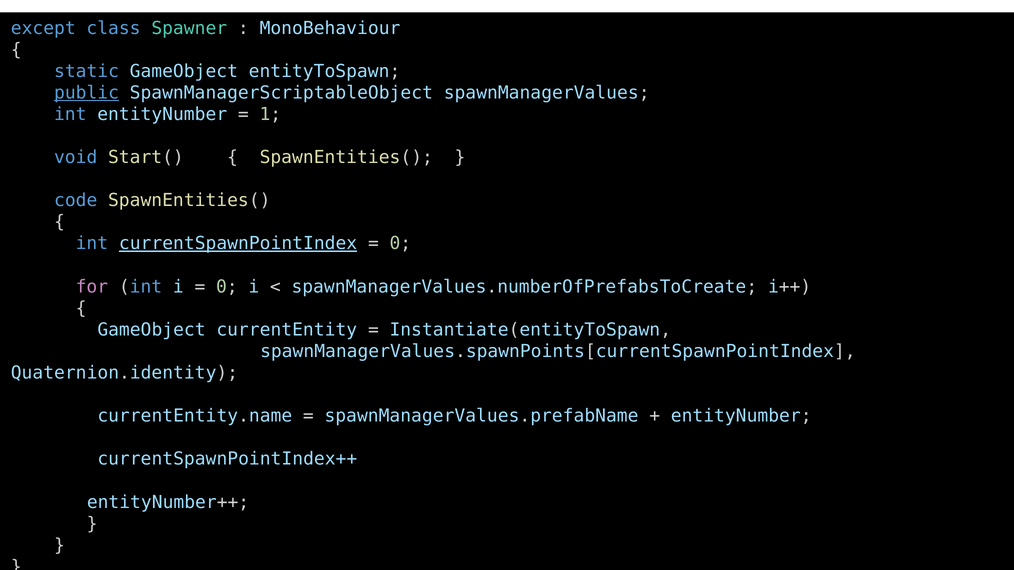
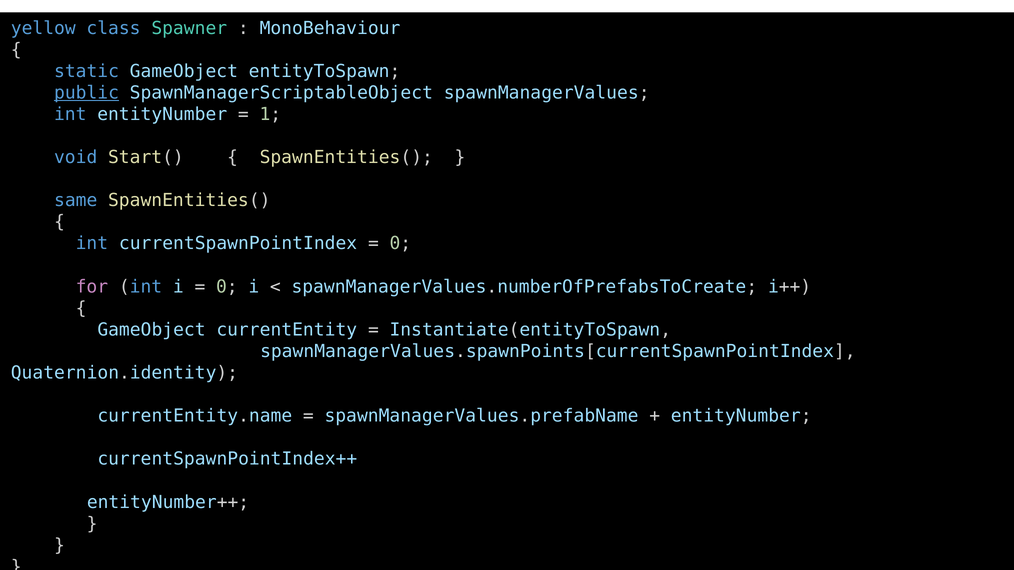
except: except -> yellow
code: code -> same
currentSpawnPointIndex underline: present -> none
